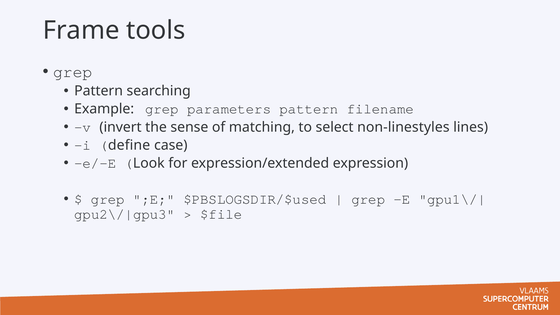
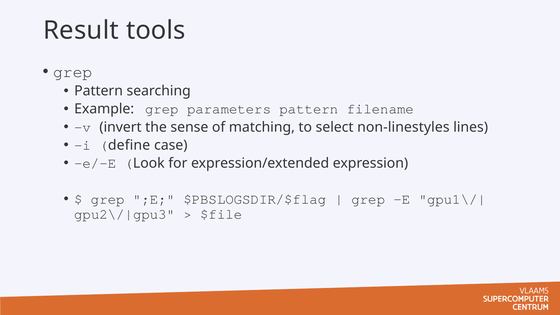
Frame: Frame -> Result
$PBSLOGSDIR/$used: $PBSLOGSDIR/$used -> $PBSLOGSDIR/$flag
